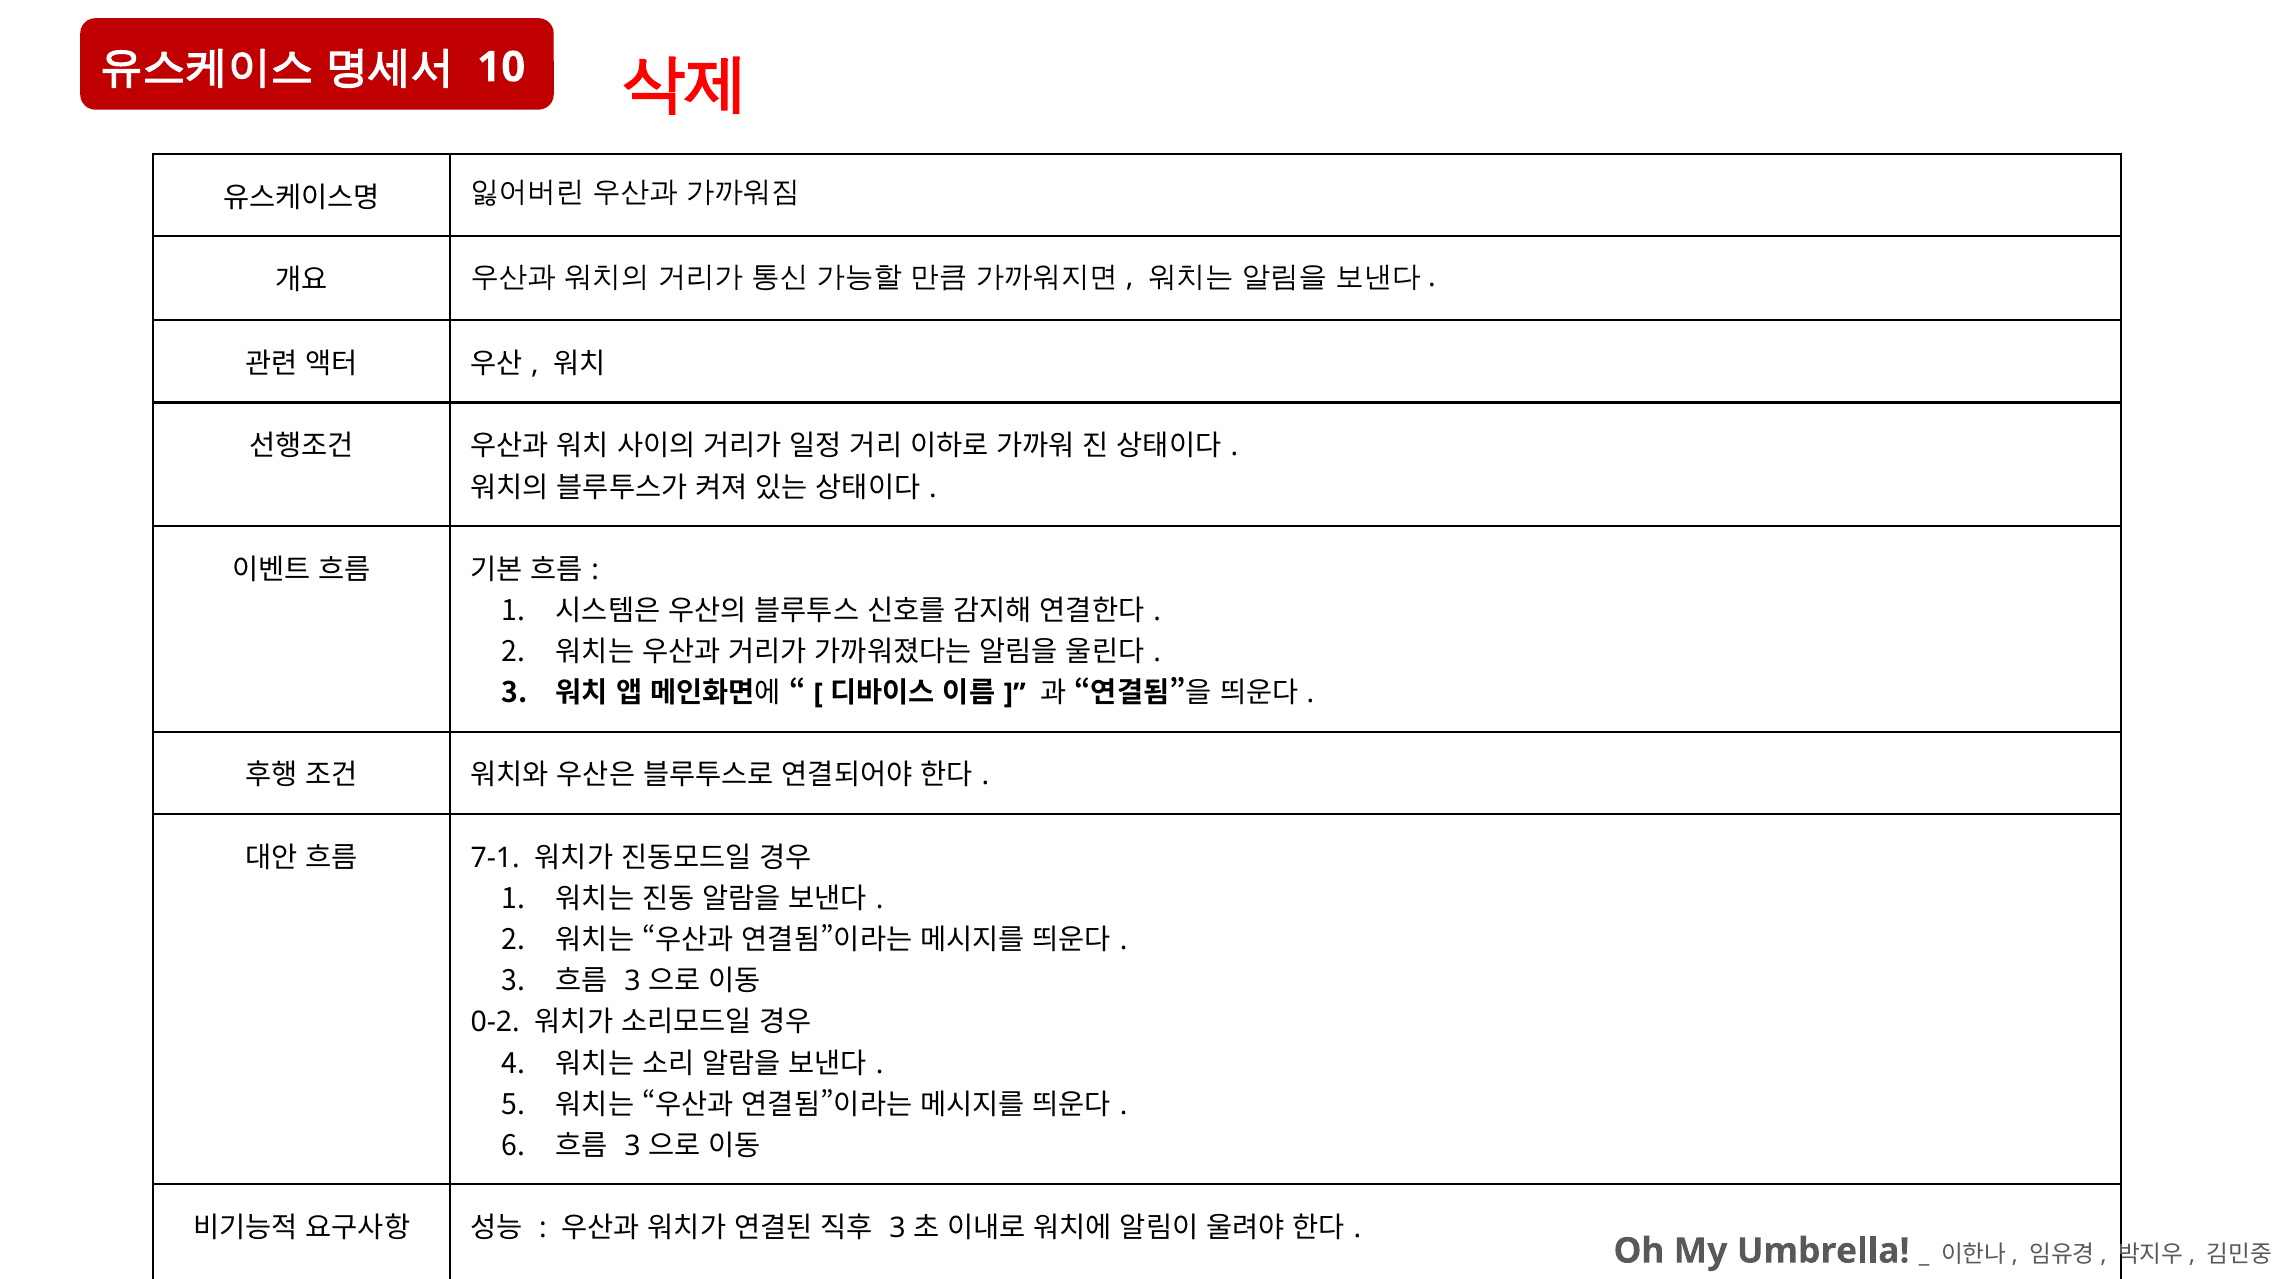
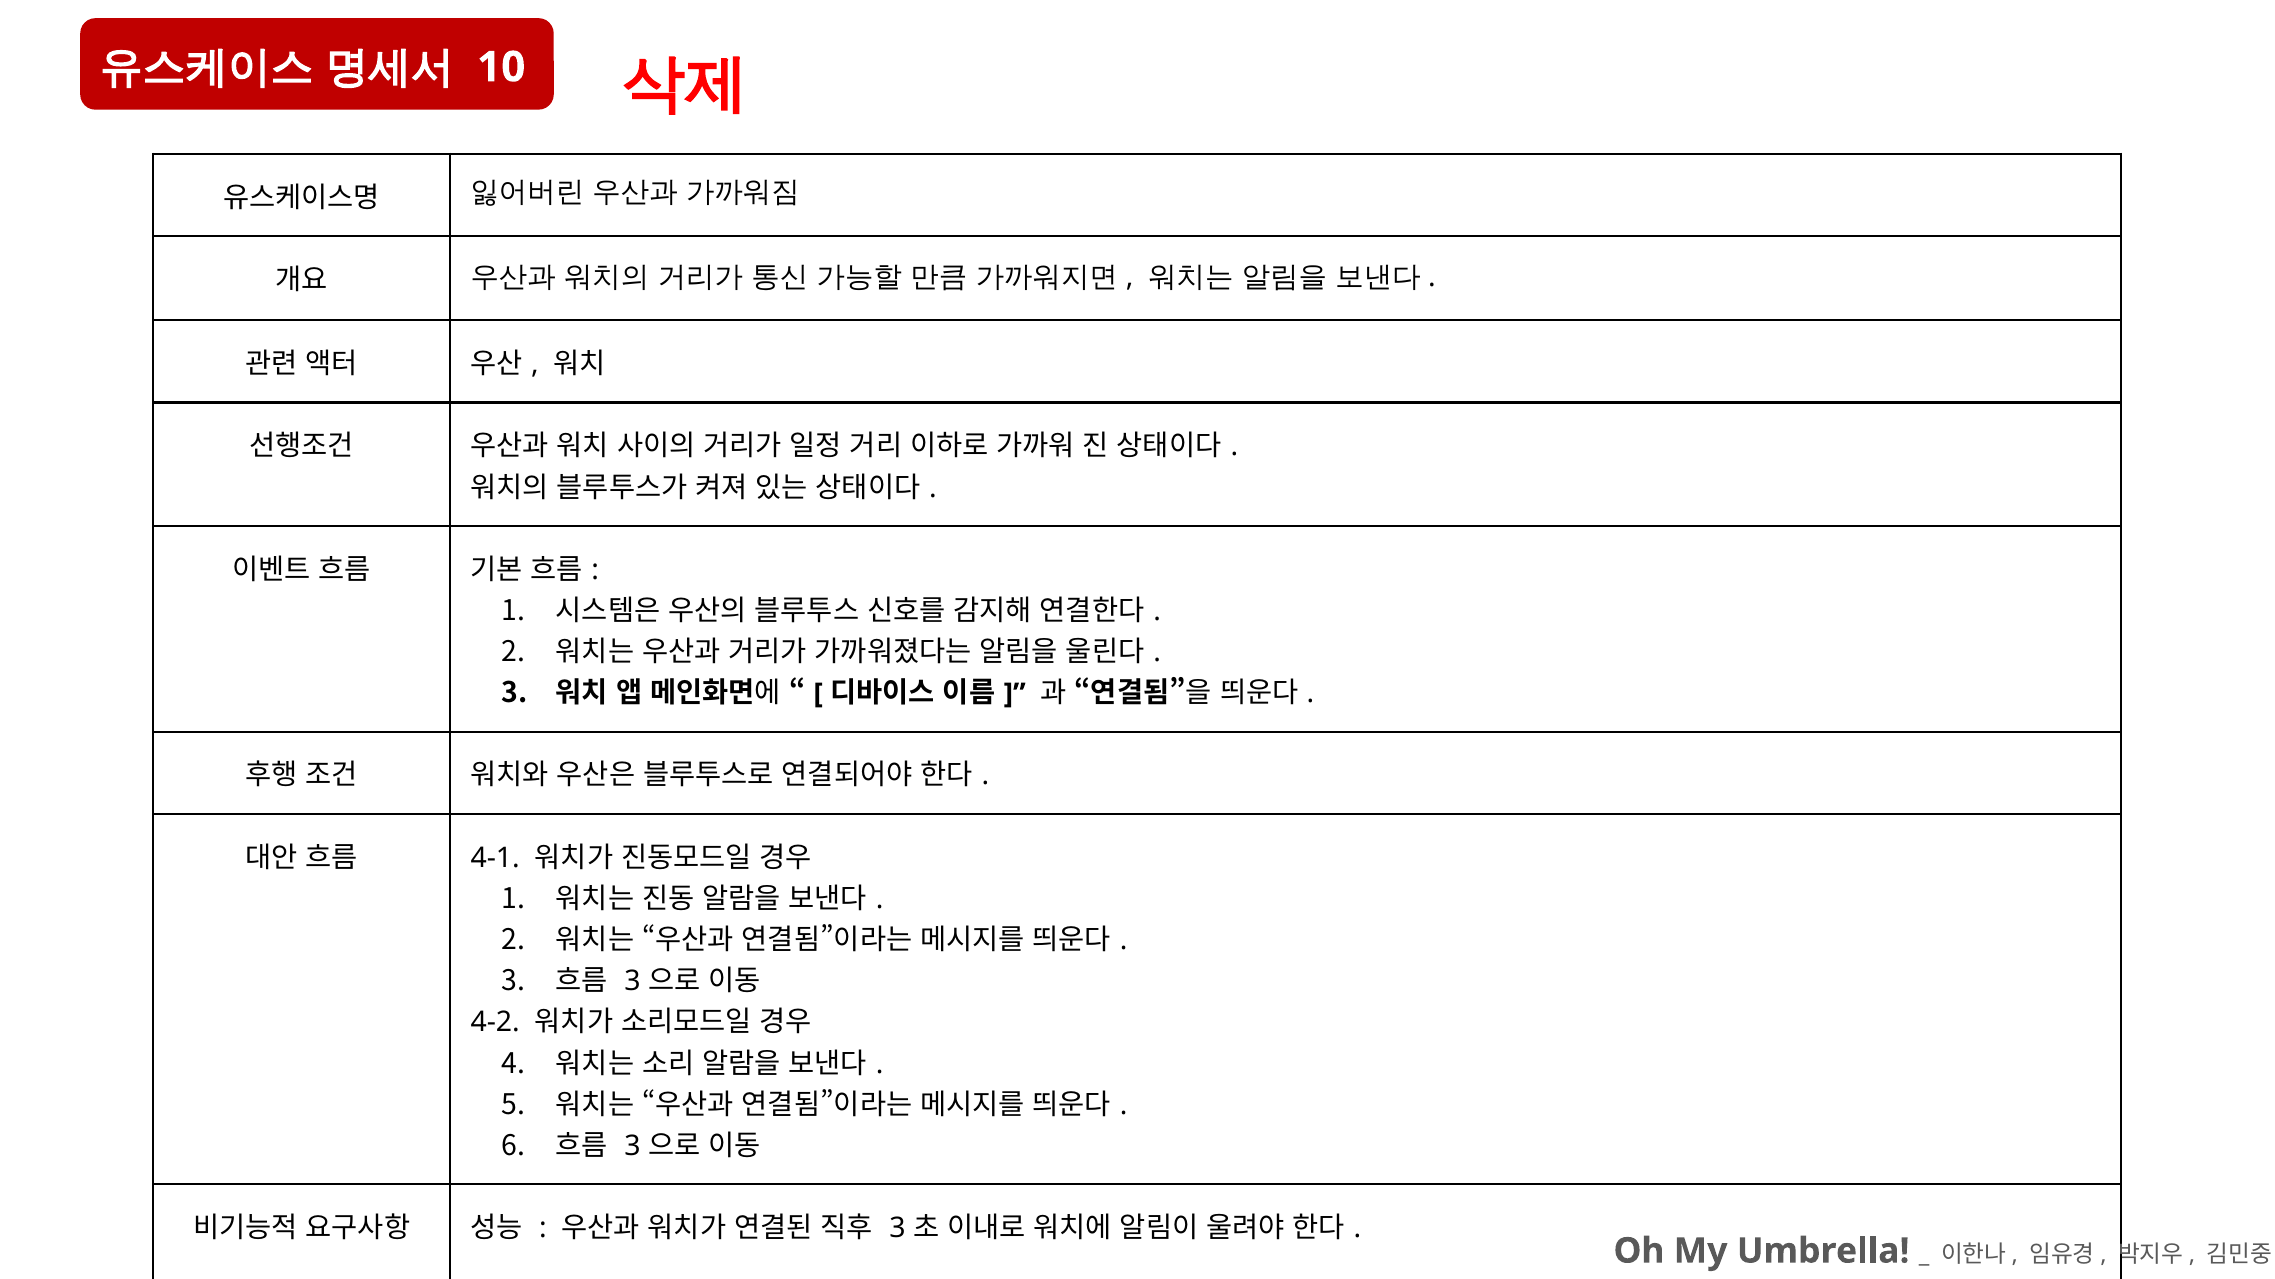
7-1: 7-1 -> 4-1
0-2: 0-2 -> 4-2
